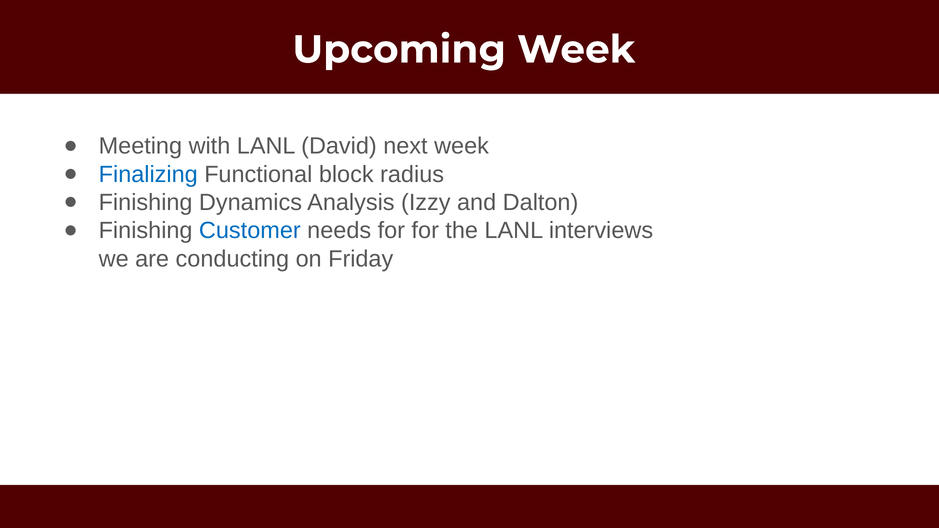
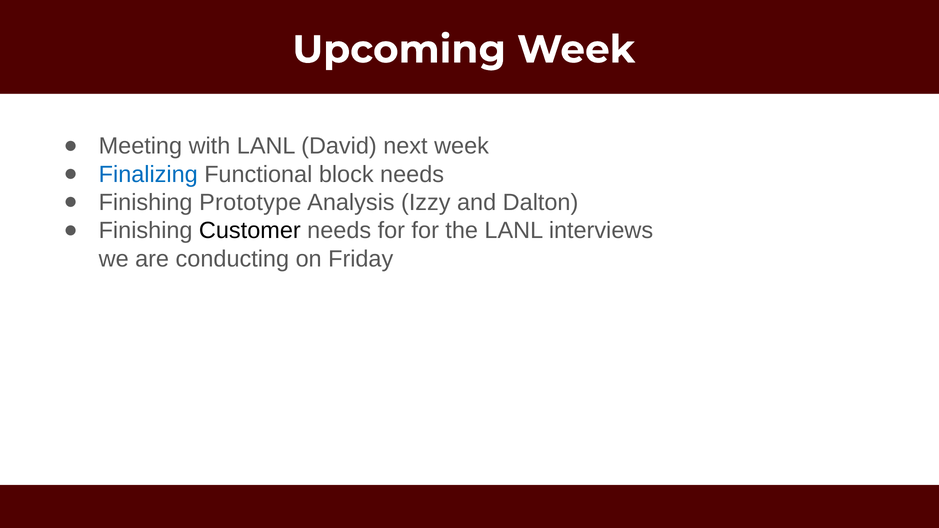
block radius: radius -> needs
Dynamics: Dynamics -> Prototype
Customer colour: blue -> black
